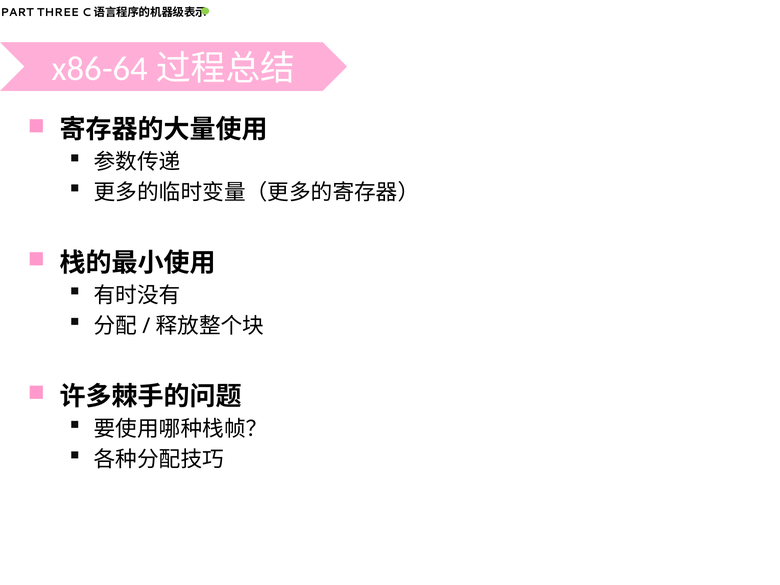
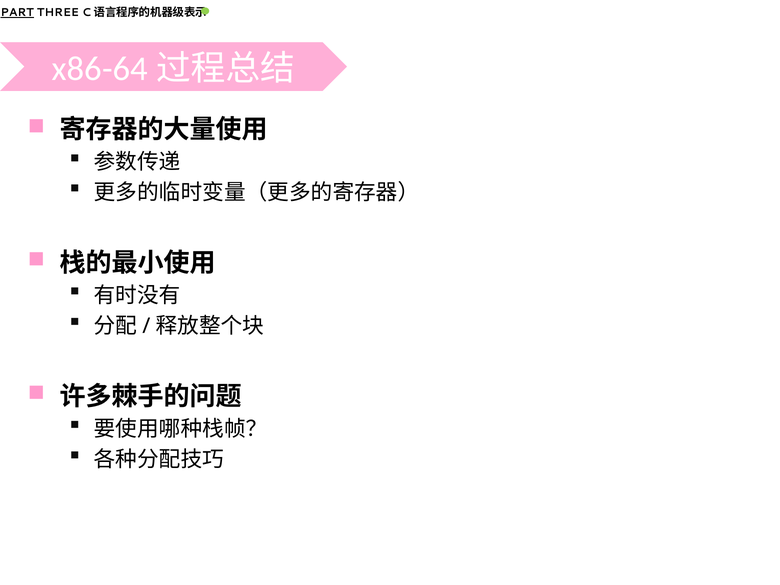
PART underline: none -> present
